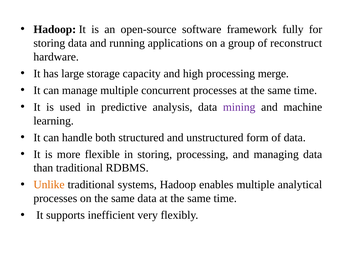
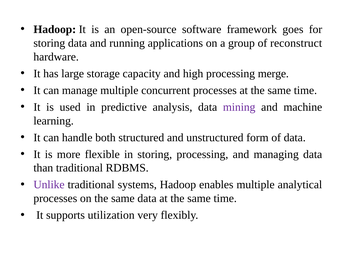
fully: fully -> goes
Unlike colour: orange -> purple
inefficient: inefficient -> utilization
